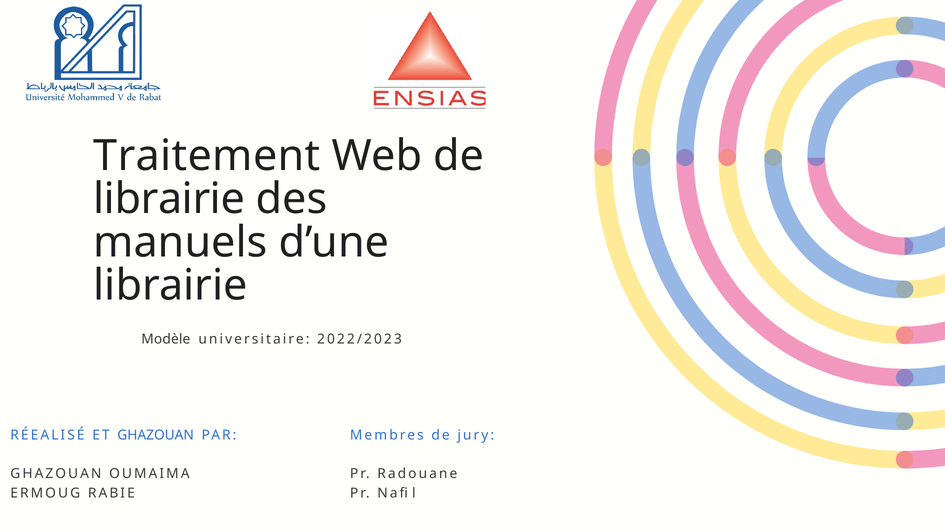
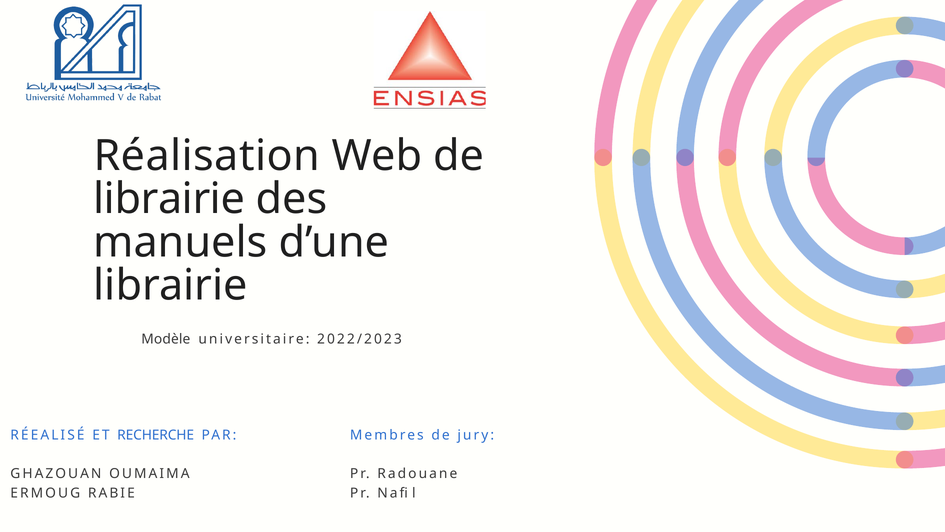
Traitement: Traitement -> Réalisation
ET GHAZOUAN: GHAZOUAN -> RECHERCHE
